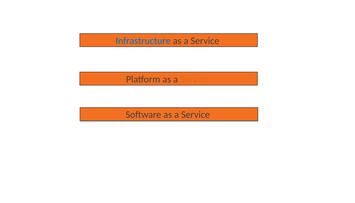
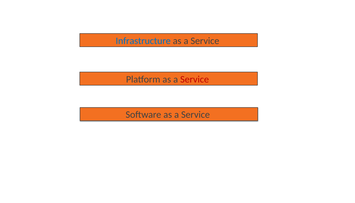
Service at (195, 79) colour: orange -> red
